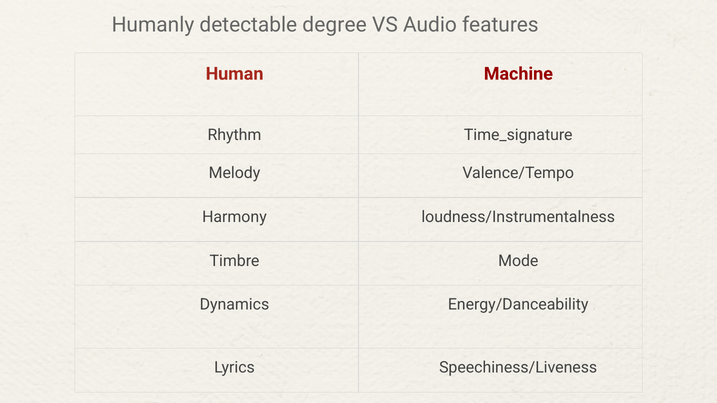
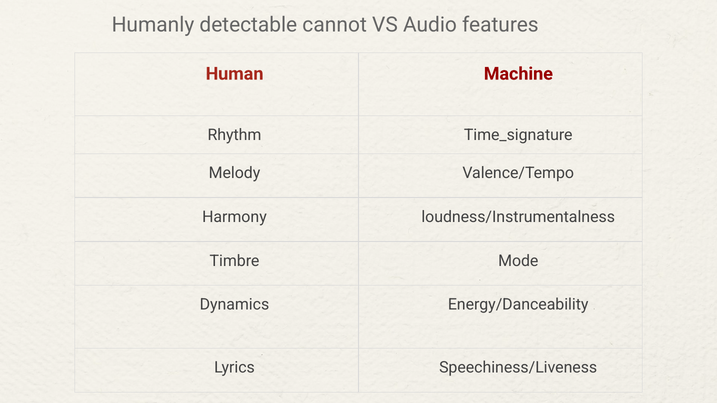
degree: degree -> cannot
